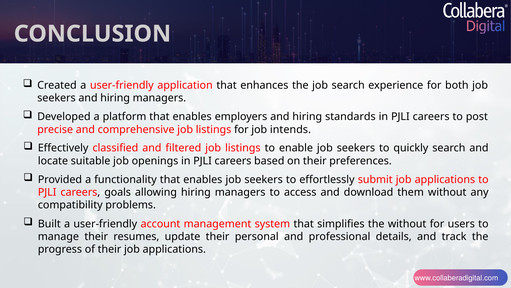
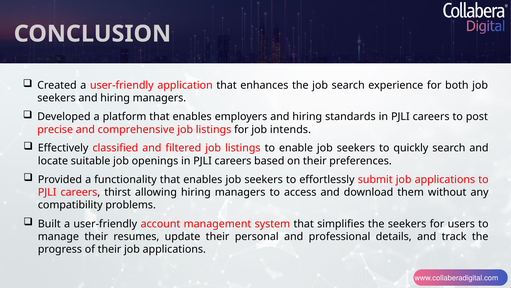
goals: goals -> thirst
the without: without -> seekers
